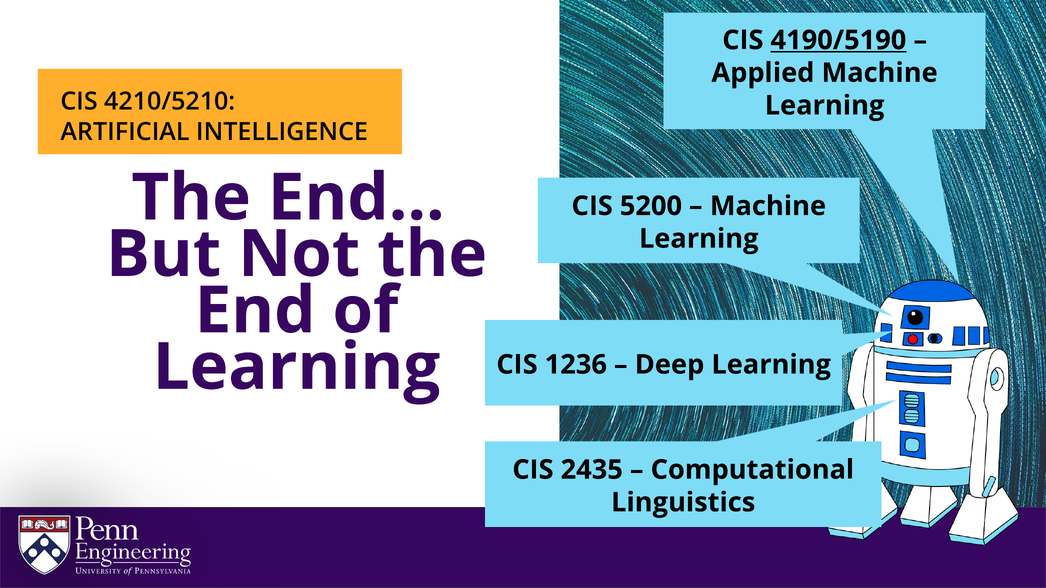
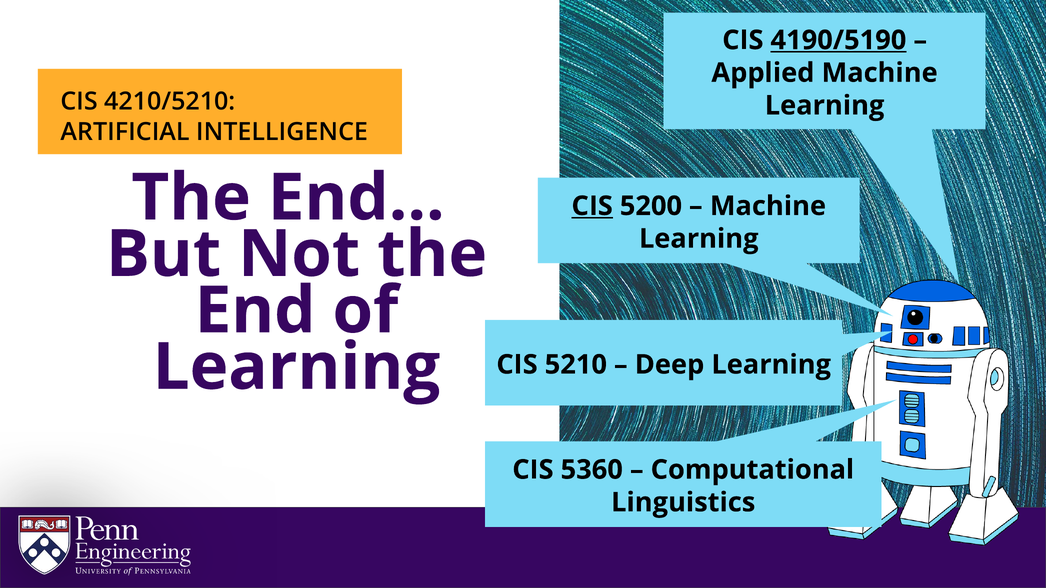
CIS at (592, 206) underline: none -> present
1236: 1236 -> 5210
2435: 2435 -> 5360
